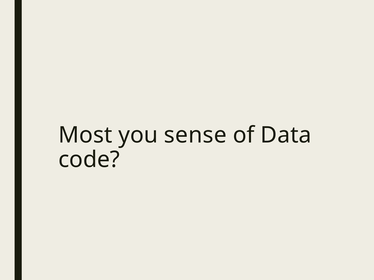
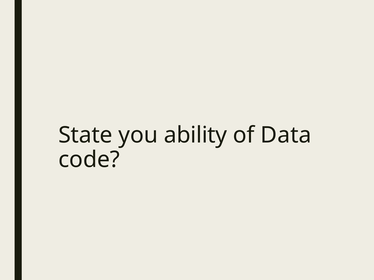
Most: Most -> State
sense: sense -> ability
